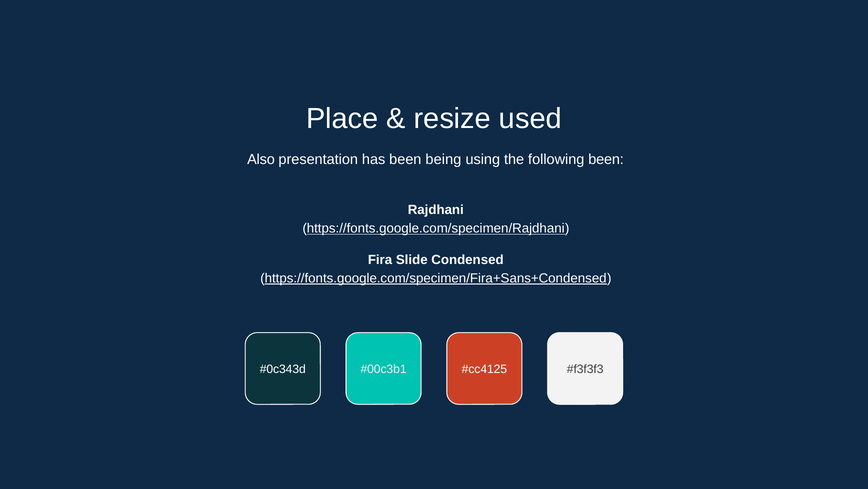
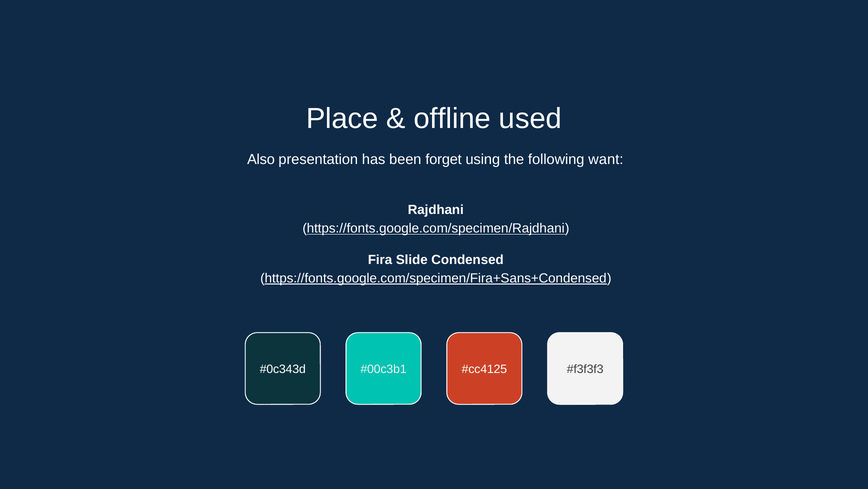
resize: resize -> offline
being: being -> forget
following been: been -> want
